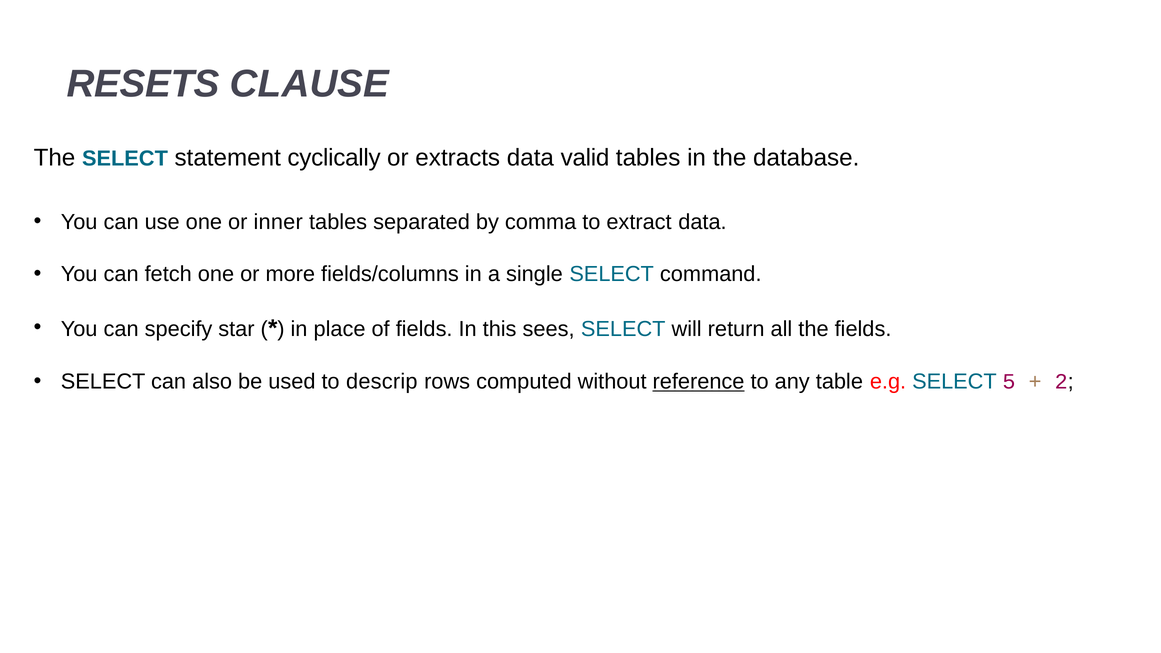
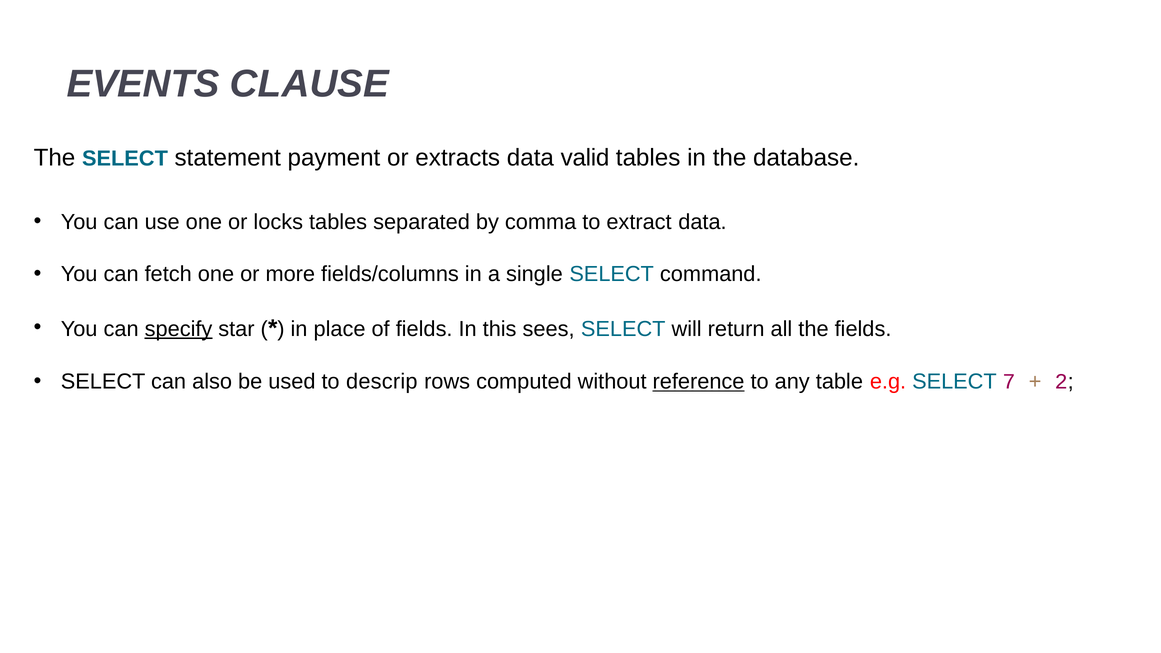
RESETS: RESETS -> EVENTS
cyclically: cyclically -> payment
inner: inner -> locks
specify underline: none -> present
5: 5 -> 7
